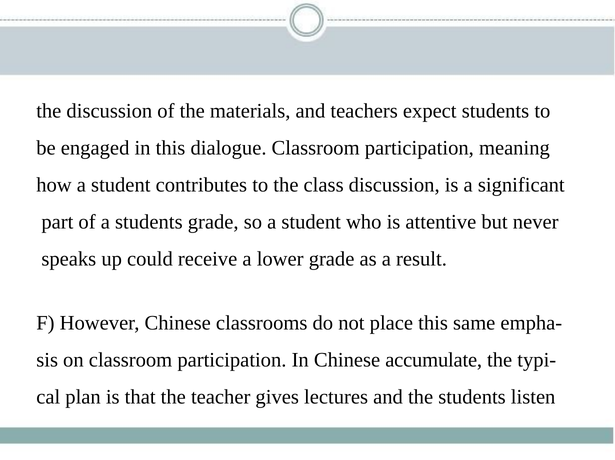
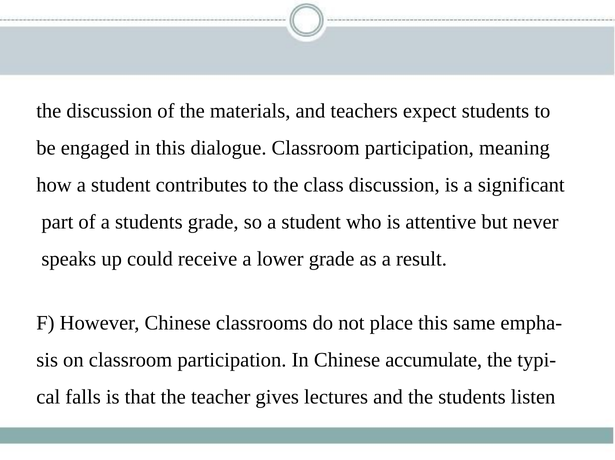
plan: plan -> falls
